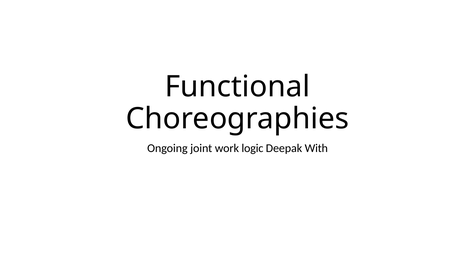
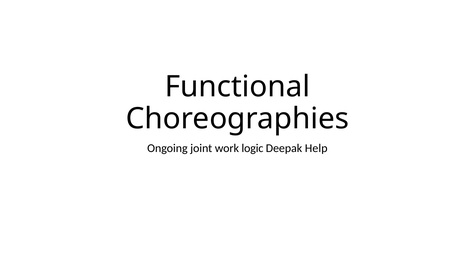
With: With -> Help
